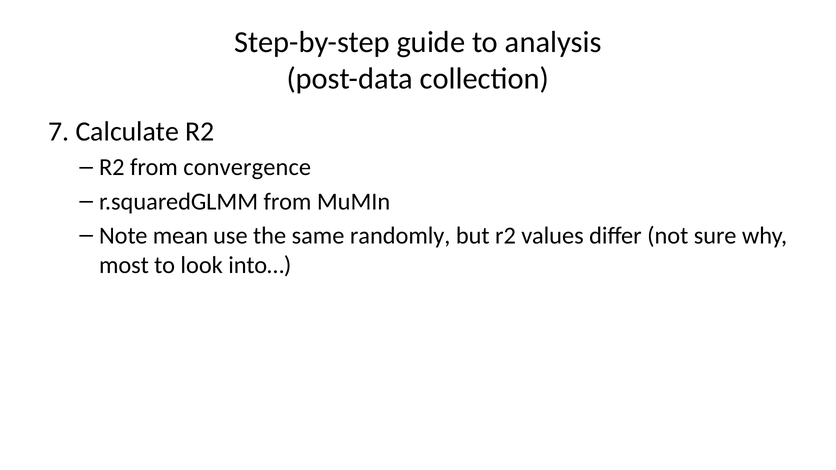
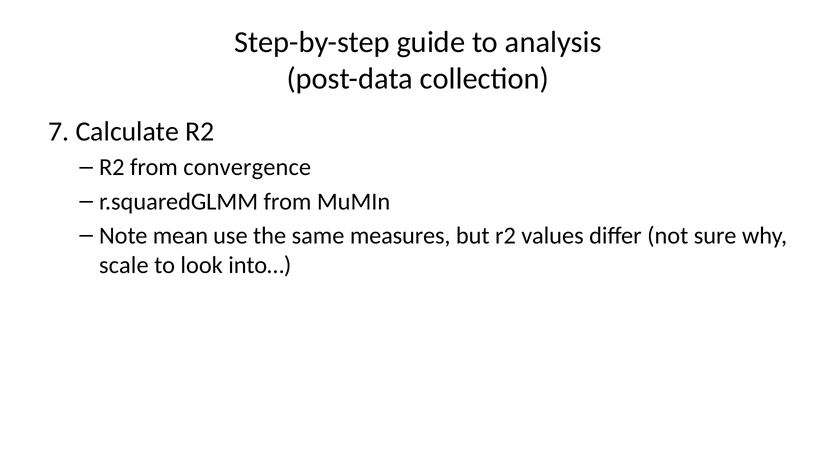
randomly: randomly -> measures
most: most -> scale
